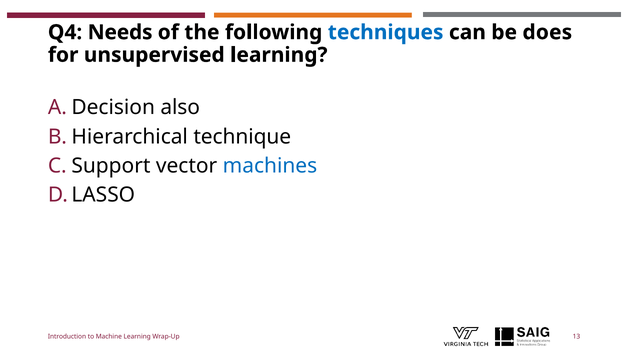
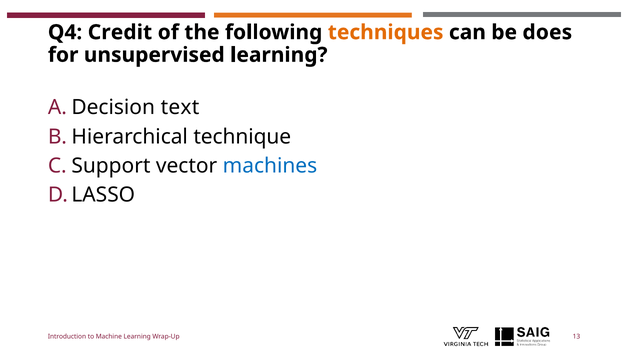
Needs: Needs -> Credit
techniques colour: blue -> orange
also: also -> text
